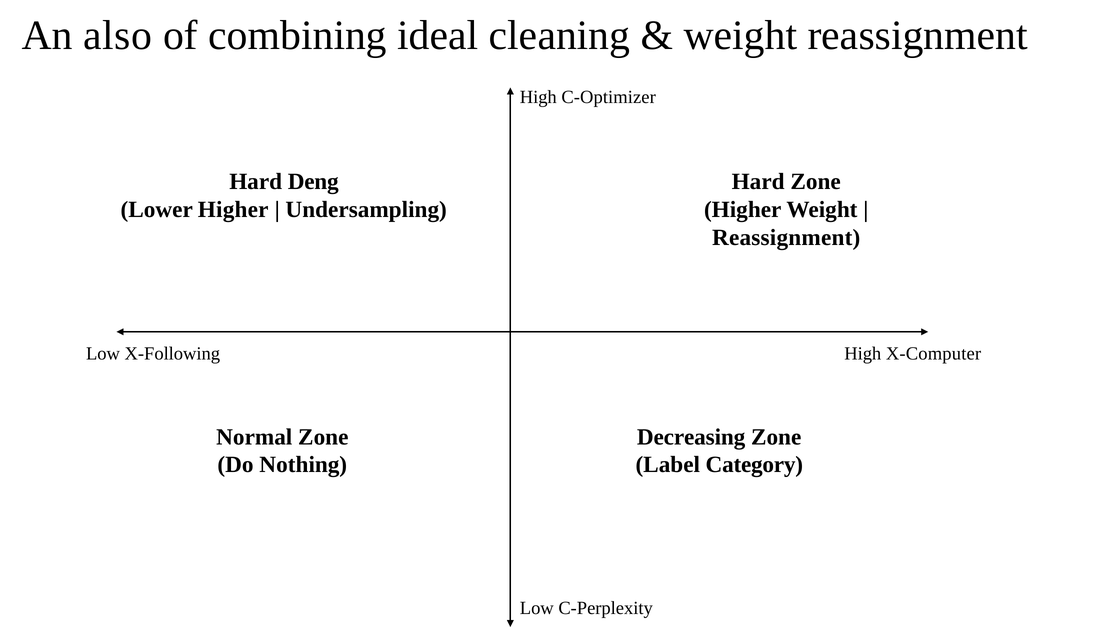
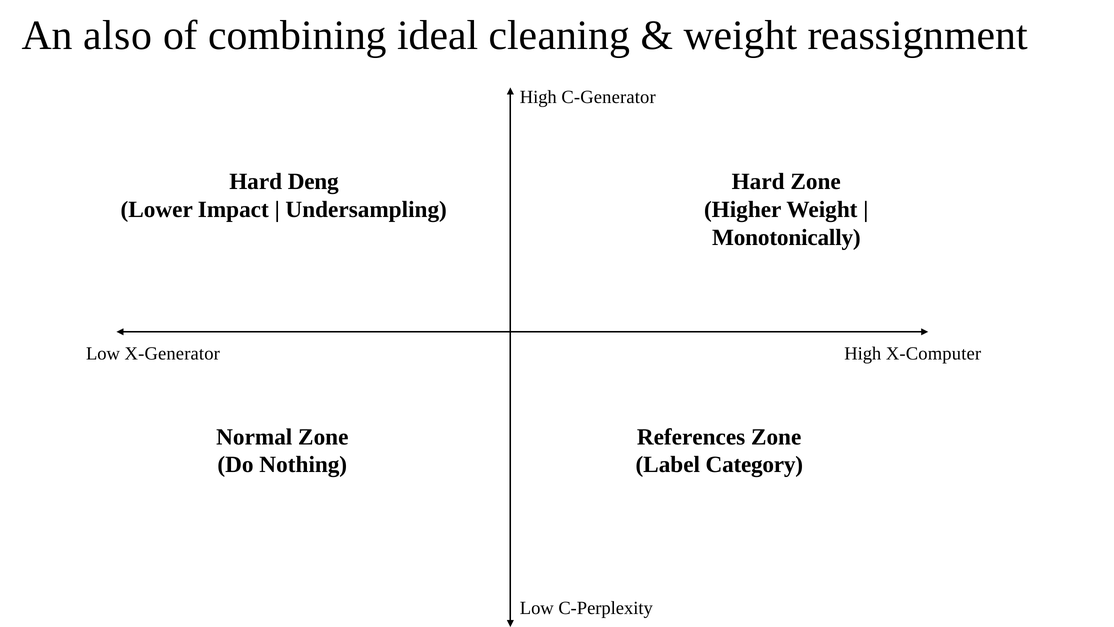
C-Optimizer: C-Optimizer -> C-Generator
Lower Higher: Higher -> Impact
Reassignment at (786, 237): Reassignment -> Monotonically
X-Following: X-Following -> X-Generator
Decreasing: Decreasing -> References
